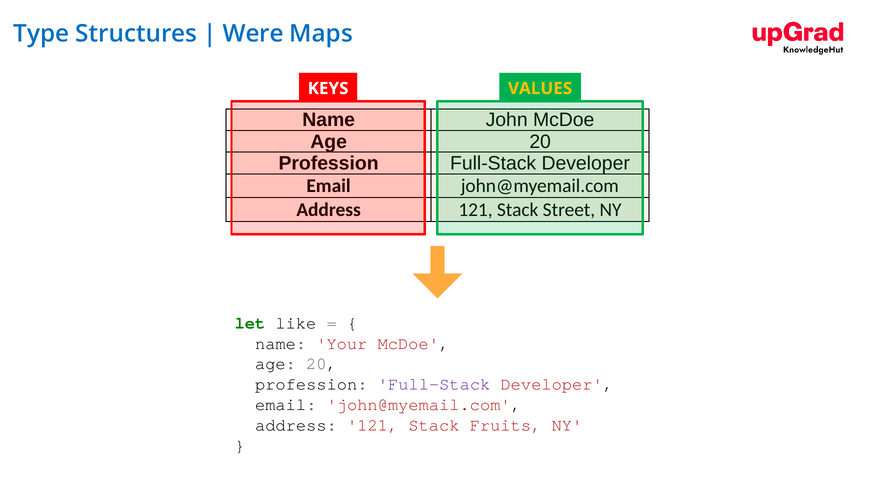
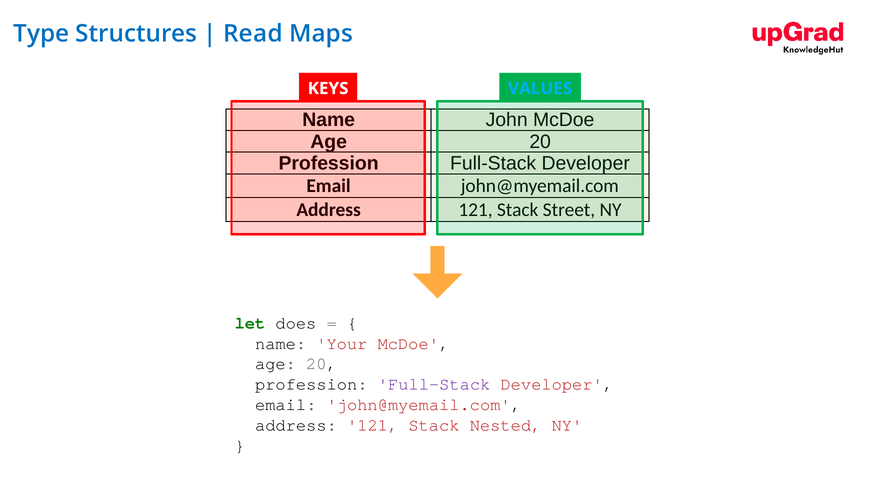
Were: Were -> Read
VALUES colour: yellow -> light blue
like: like -> does
Fruits: Fruits -> Nested
